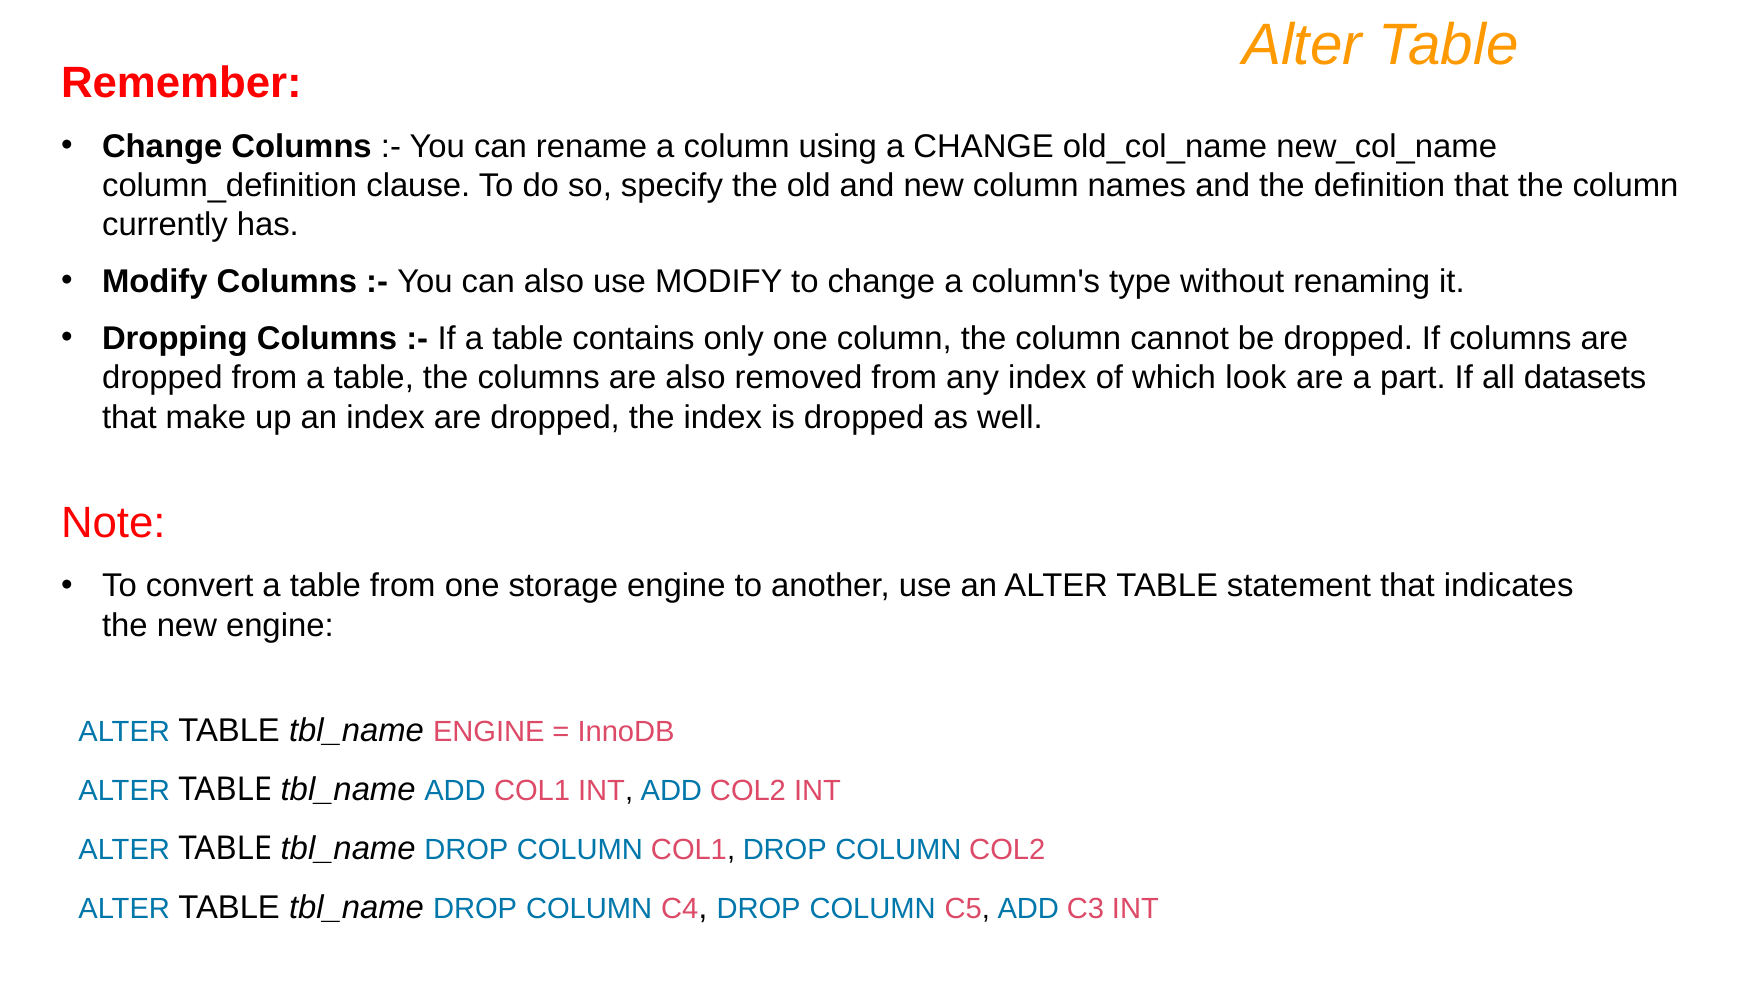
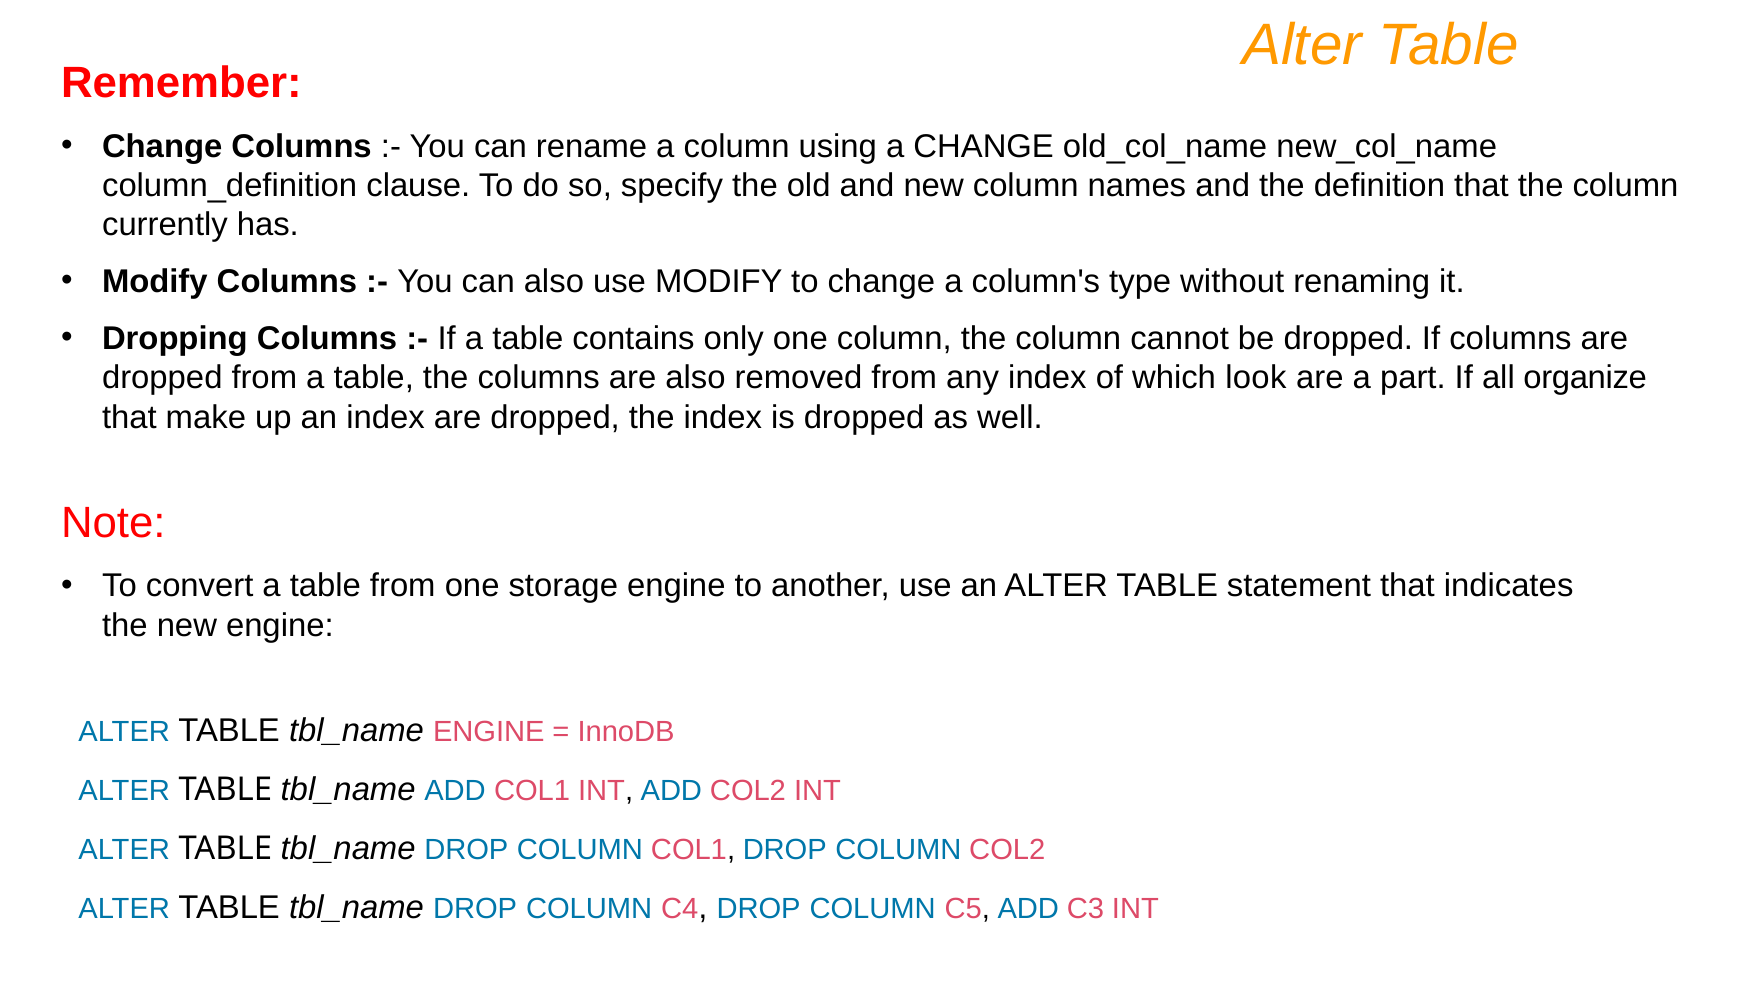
datasets: datasets -> organize
